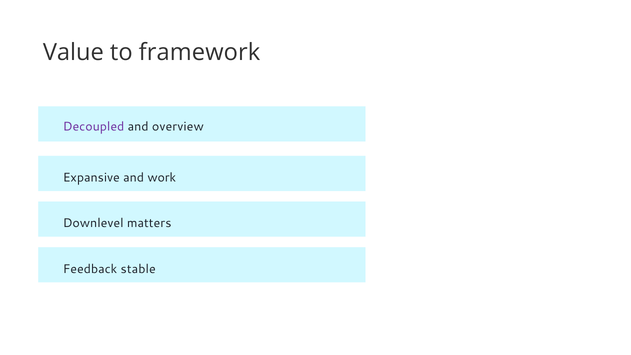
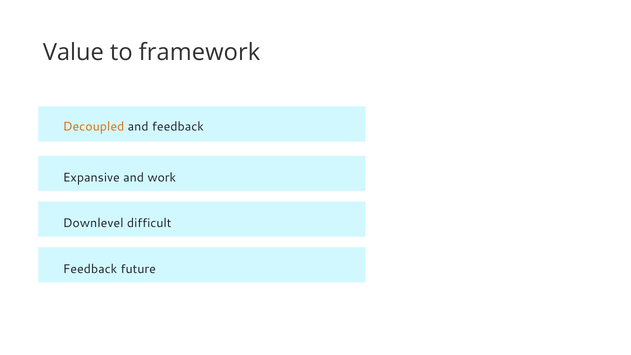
Decoupled colour: purple -> orange
and overview: overview -> feedback
matters: matters -> difficult
stable: stable -> future
